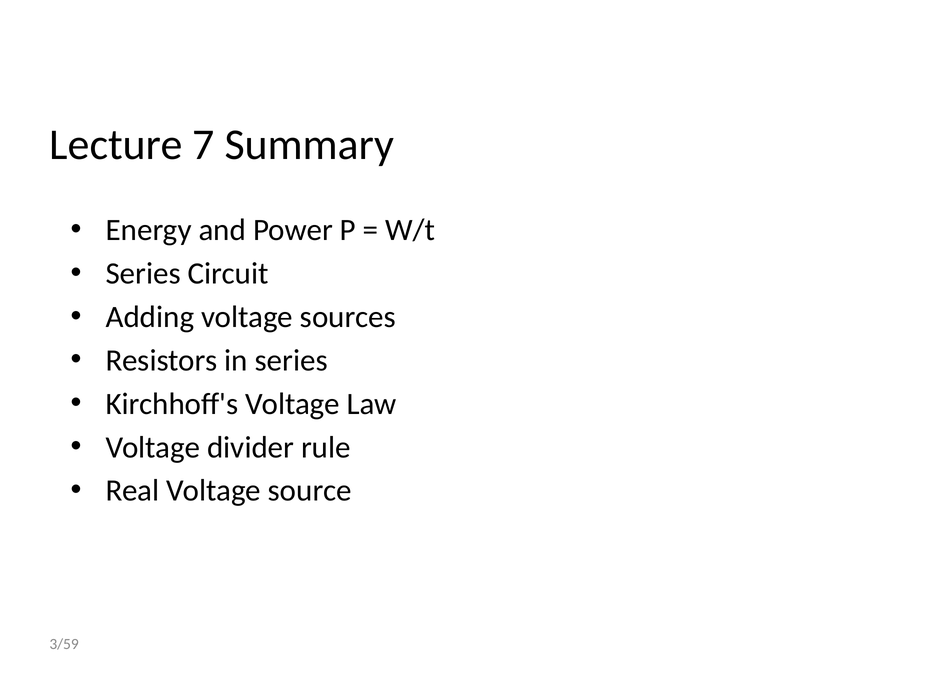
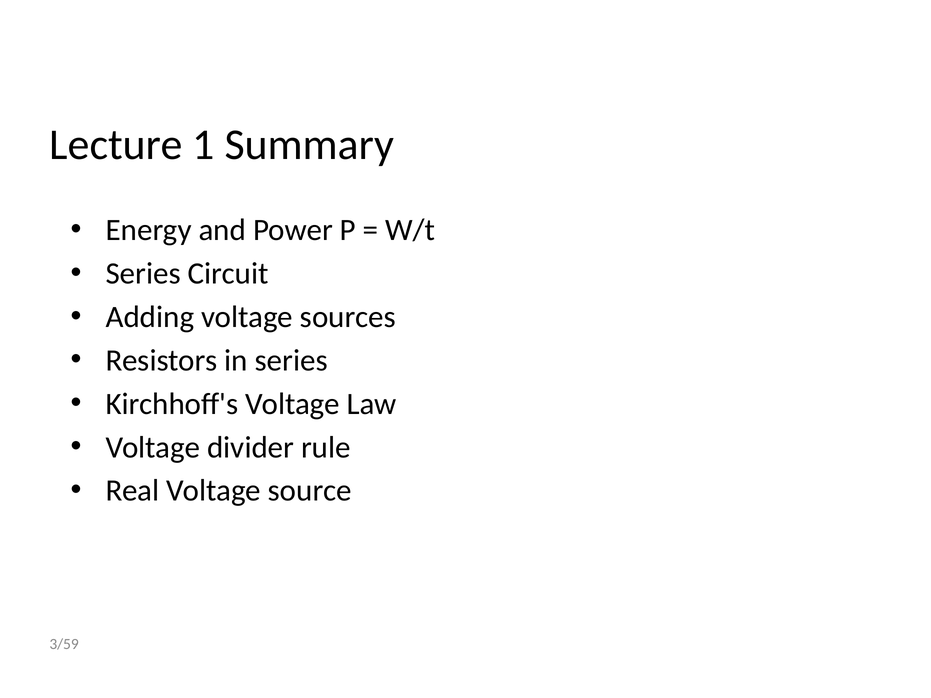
7: 7 -> 1
